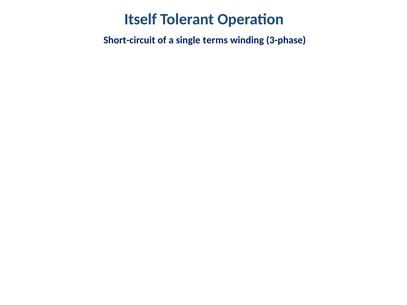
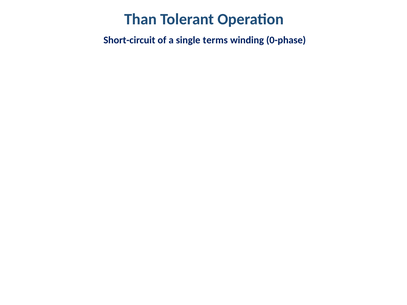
Itself: Itself -> Than
3-phase: 3-phase -> 0-phase
